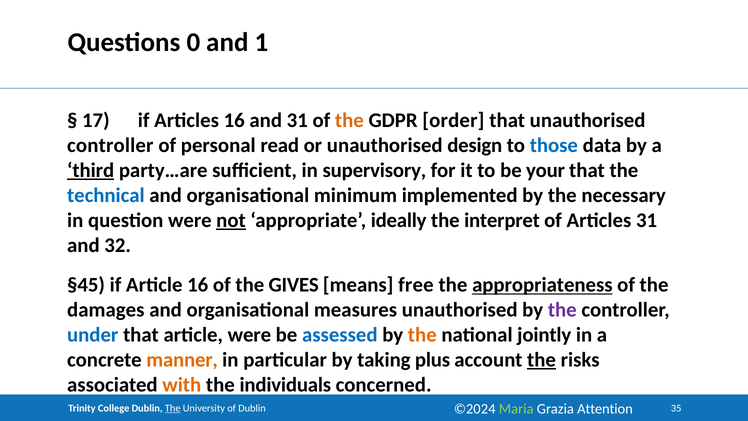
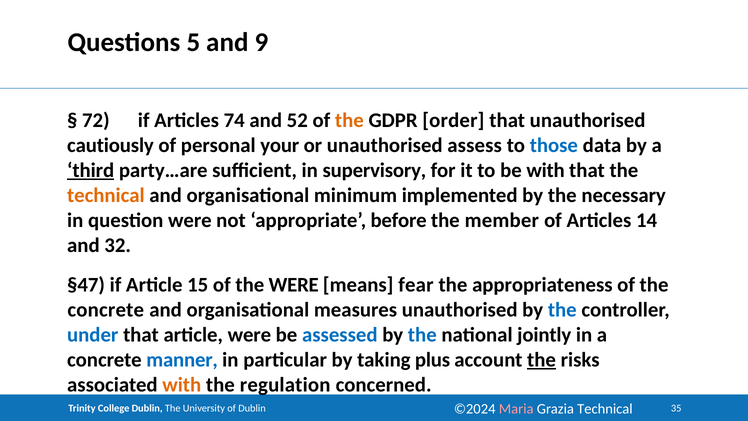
0: 0 -> 5
1: 1 -> 9
17: 17 -> 72
Articles 16: 16 -> 74
and 31: 31 -> 52
controller at (110, 145): controller -> cautiously
read: read -> your
design: design -> assess
be your: your -> with
technical at (106, 195) colour: blue -> orange
not underline: present -> none
ideally: ideally -> before
interpret: interpret -> member
Articles 31: 31 -> 14
§45: §45 -> §47
Article 16: 16 -> 15
the GIVES: GIVES -> WERE
free: free -> fear
appropriateness underline: present -> none
damages at (106, 310): damages -> concrete
the at (562, 310) colour: purple -> blue
the at (422, 335) colour: orange -> blue
manner colour: orange -> blue
individuals: individuals -> regulation
Maria colour: light green -> pink
Grazia Attention: Attention -> Technical
The at (173, 408) underline: present -> none
